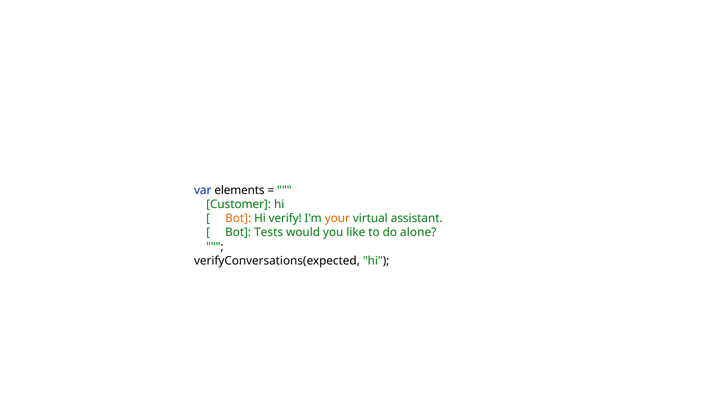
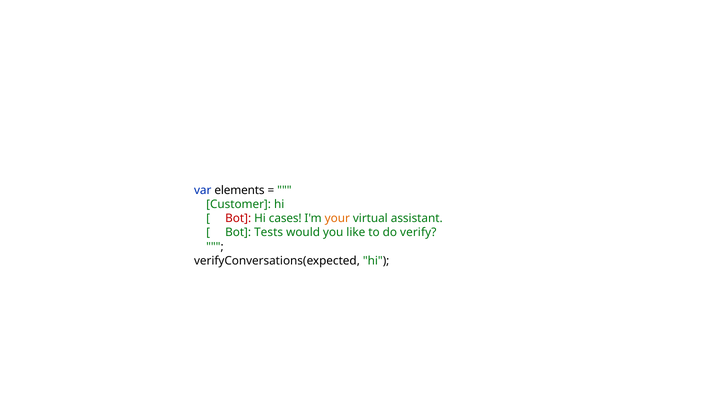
Bot at (238, 219) colour: orange -> red
verify: verify -> cases
alone: alone -> verify
